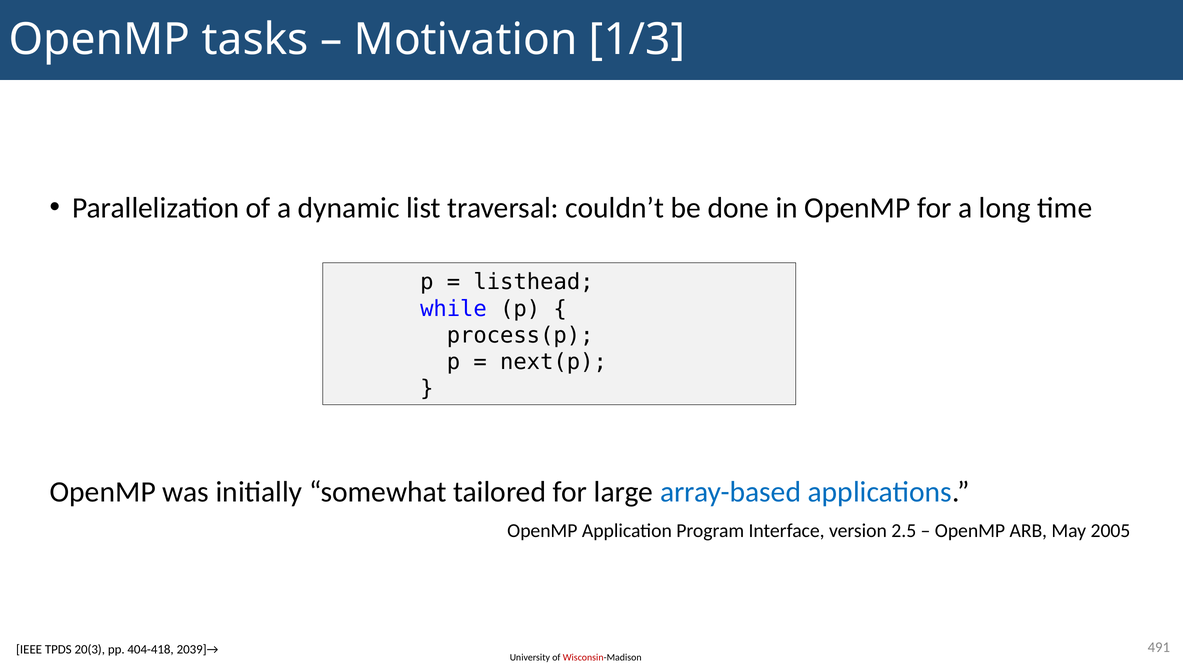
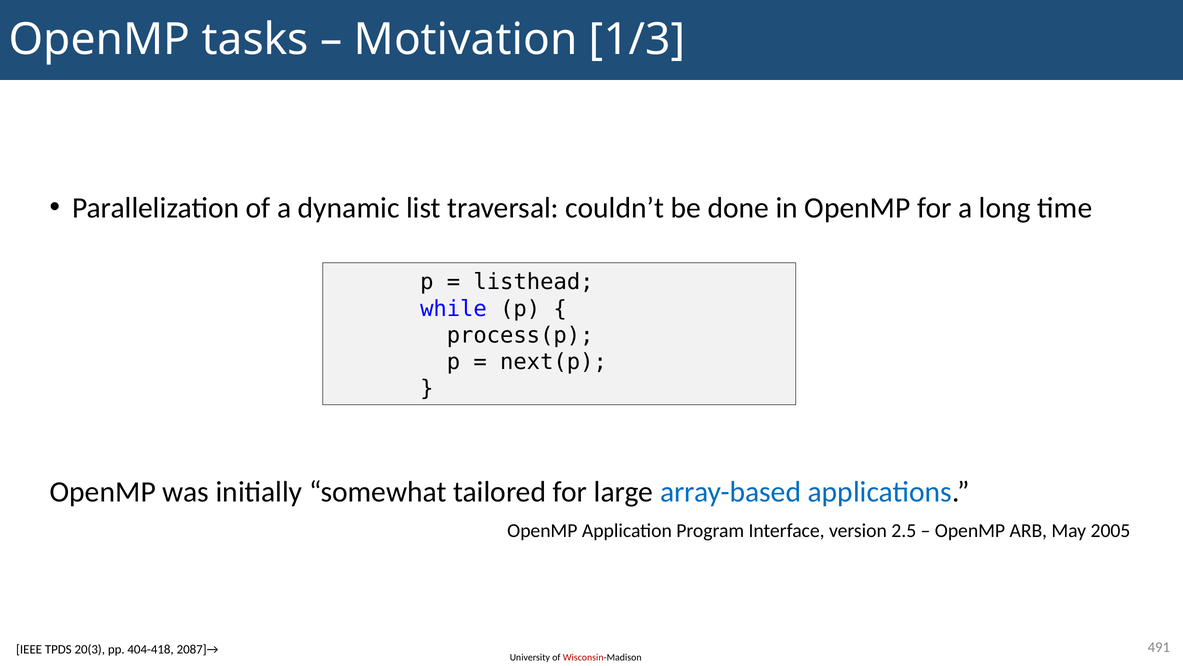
2039]→: 2039]→ -> 2087]→
